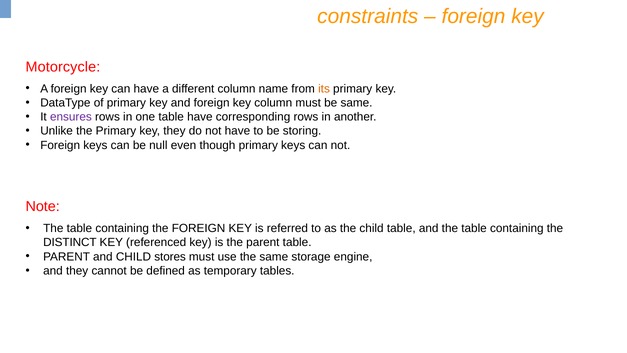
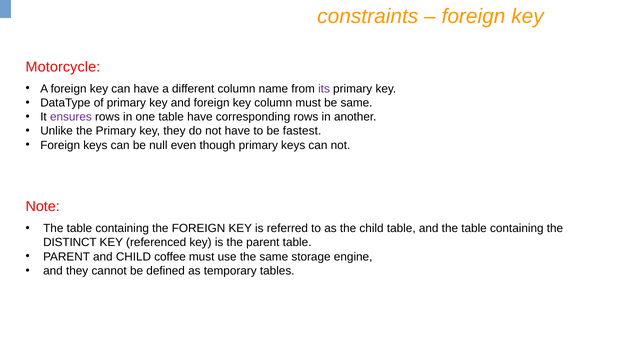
its colour: orange -> purple
storing: storing -> fastest
stores: stores -> coffee
